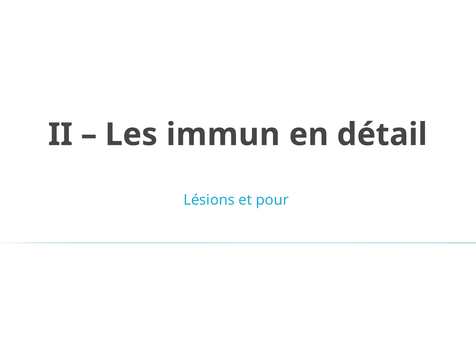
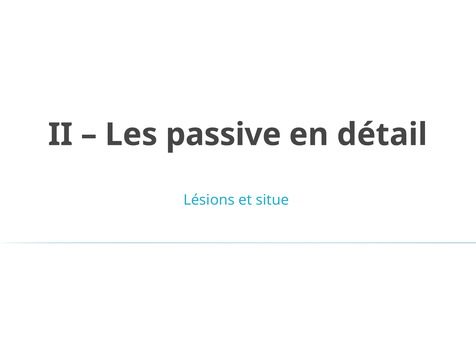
immun: immun -> passive
pour: pour -> situe
